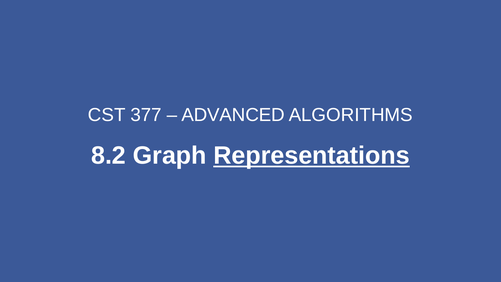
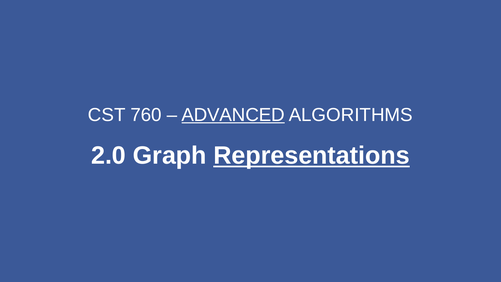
377: 377 -> 760
ADVANCED underline: none -> present
8.2: 8.2 -> 2.0
